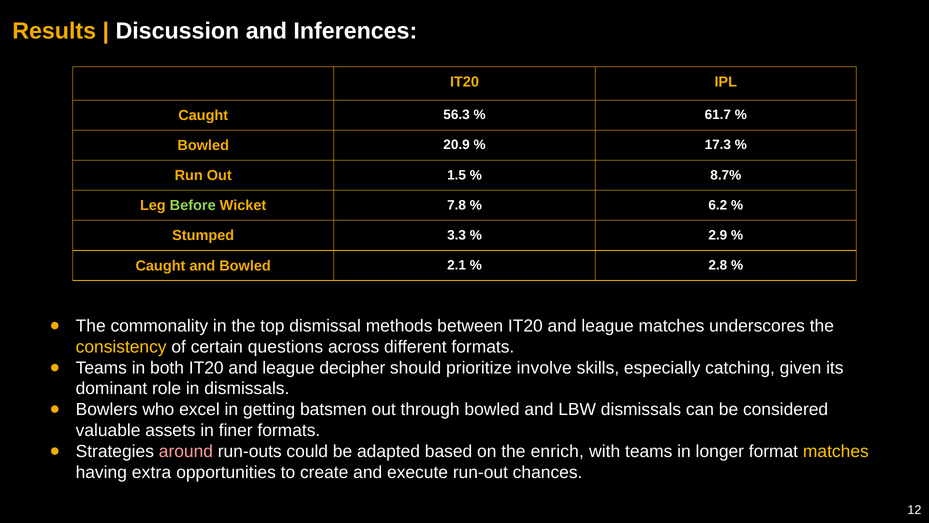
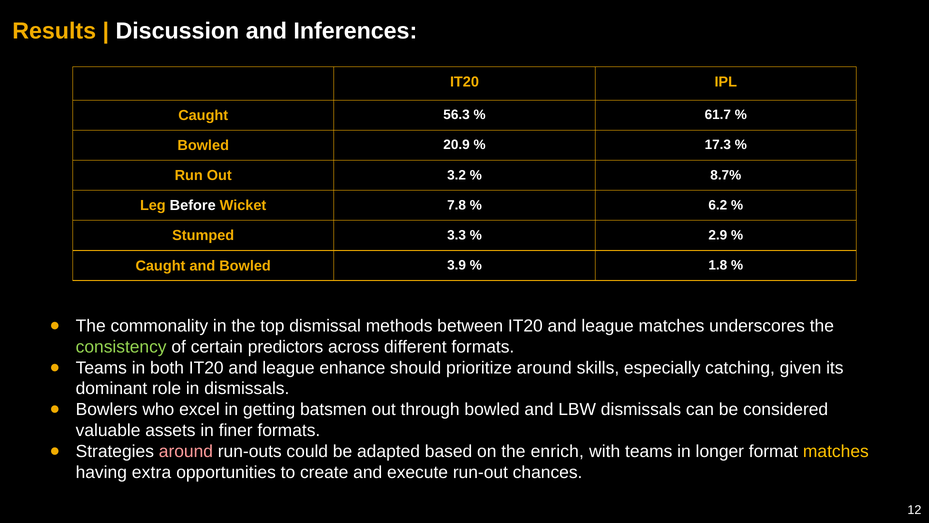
1.5: 1.5 -> 3.2
Before colour: light green -> white
2.1: 2.1 -> 3.9
2.8: 2.8 -> 1.8
consistency colour: yellow -> light green
questions: questions -> predictors
decipher: decipher -> enhance
prioritize involve: involve -> around
